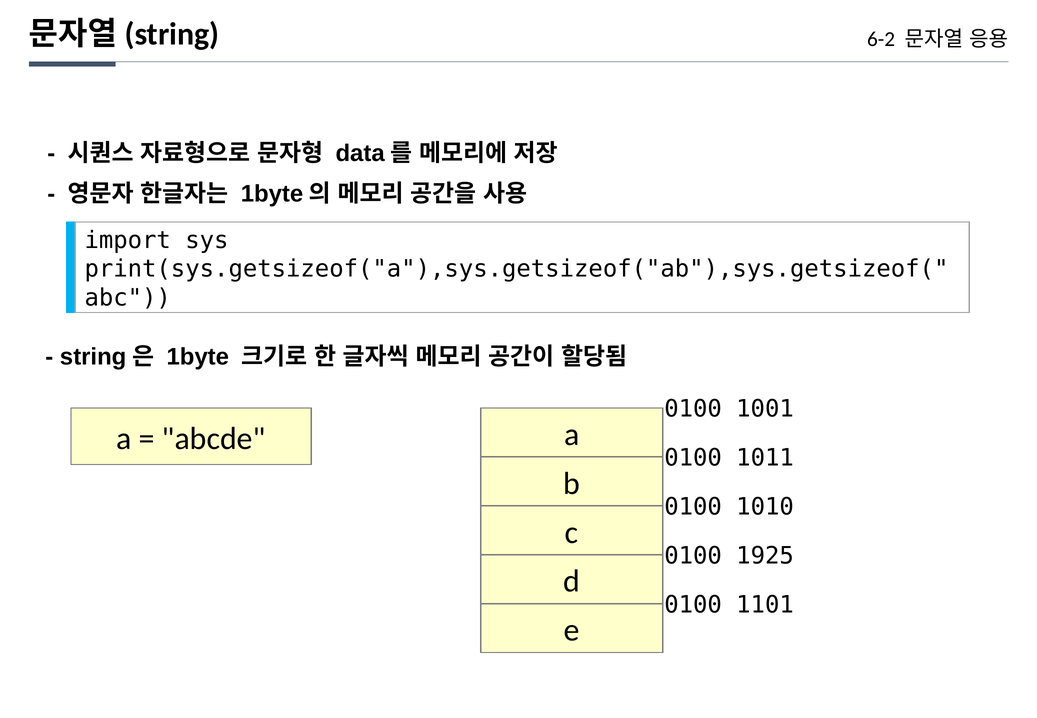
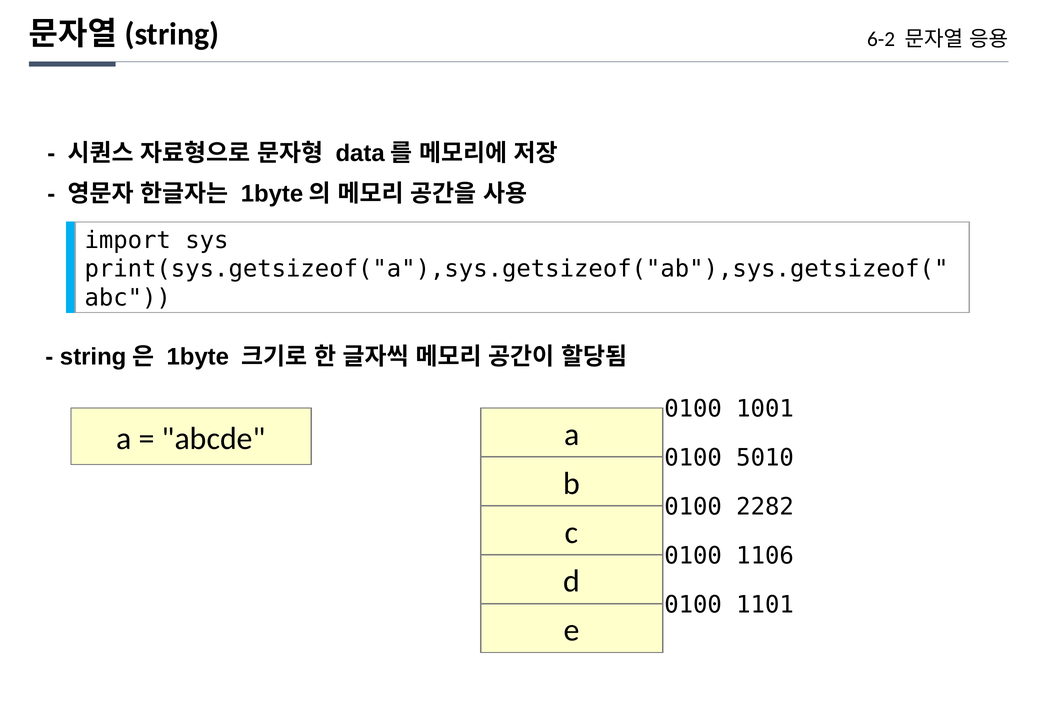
1011: 1011 -> 5010
1010: 1010 -> 2282
1925: 1925 -> 1106
